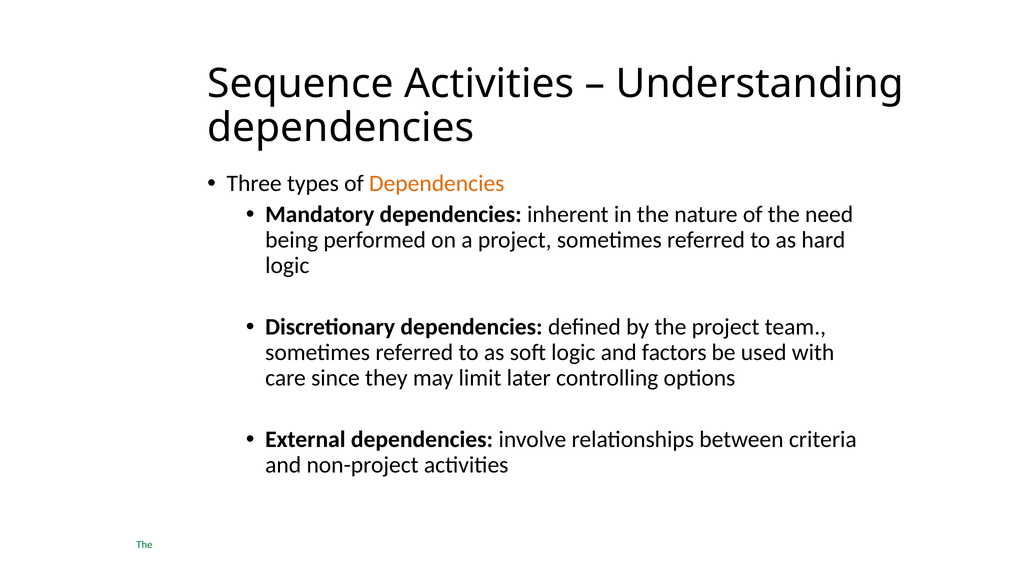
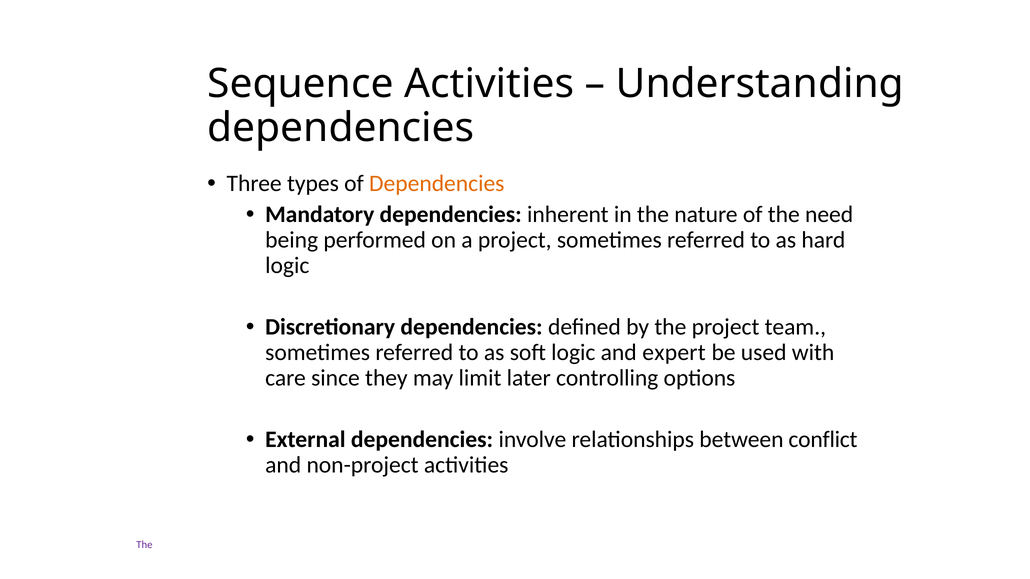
factors: factors -> expert
criteria: criteria -> conflict
The at (144, 545) colour: green -> purple
